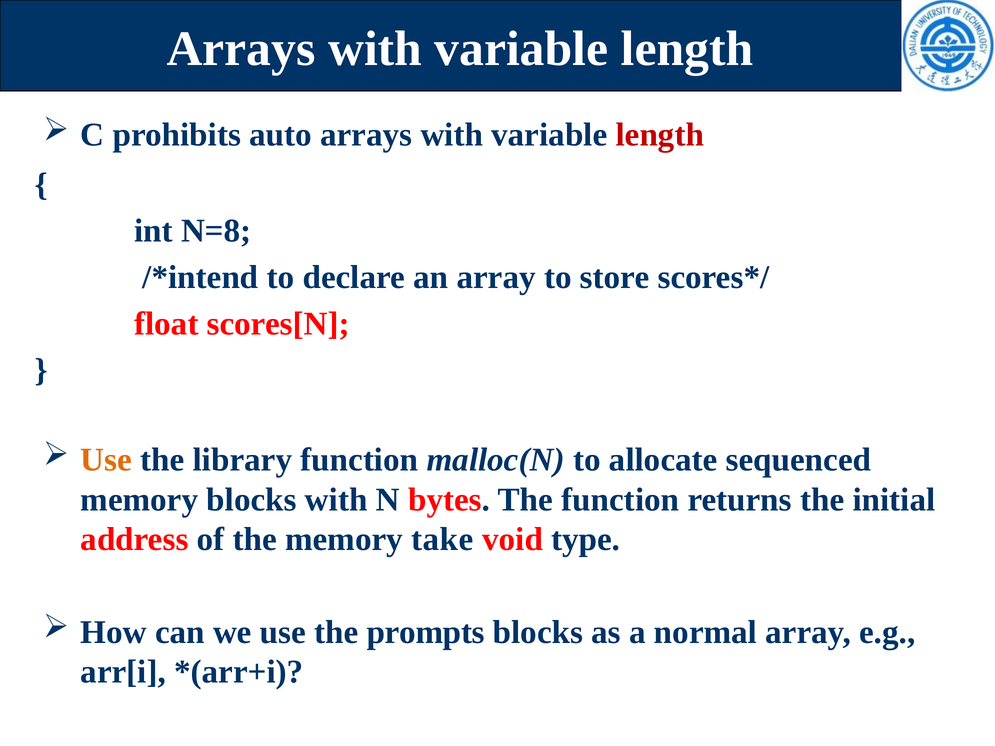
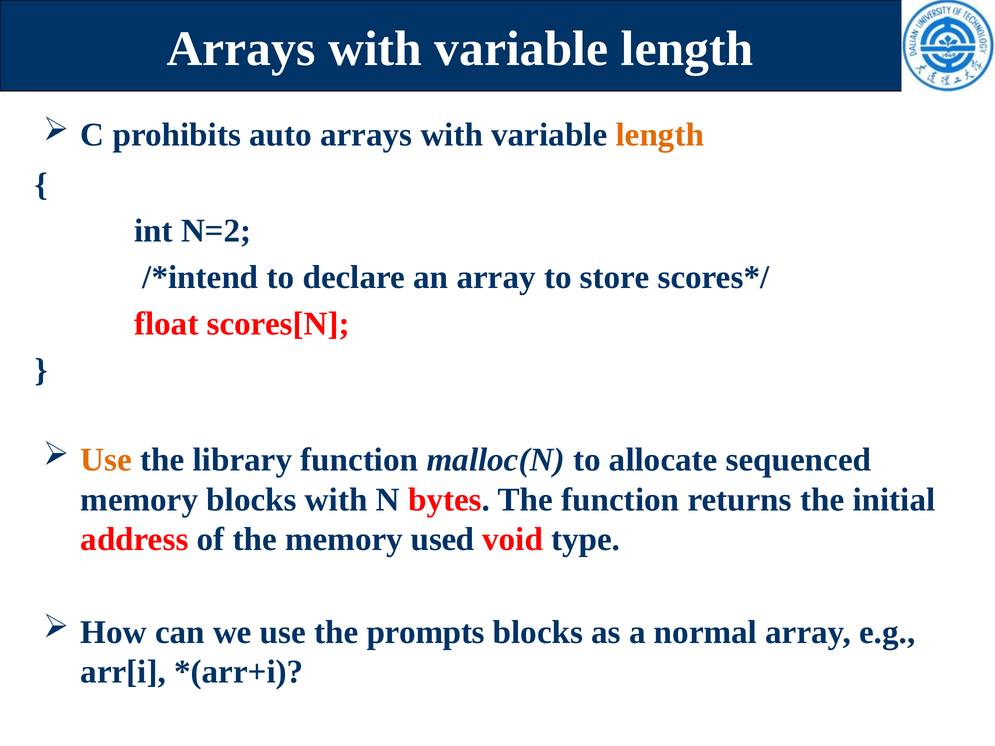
length at (660, 135) colour: red -> orange
N=8: N=8 -> N=2
take: take -> used
